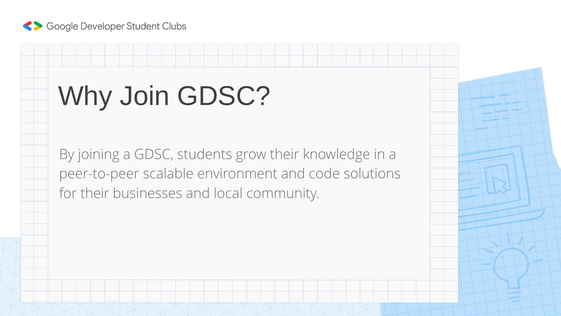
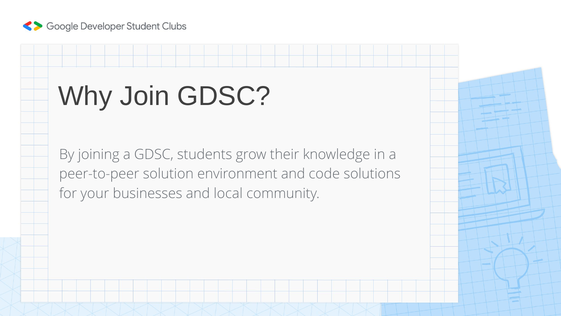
scalable: scalable -> solution
for their: their -> your
